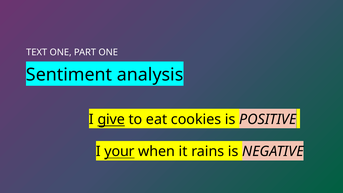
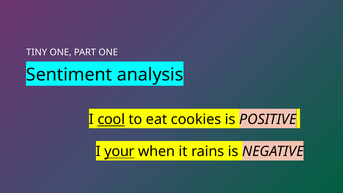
TEXT: TEXT -> TINY
give: give -> cool
